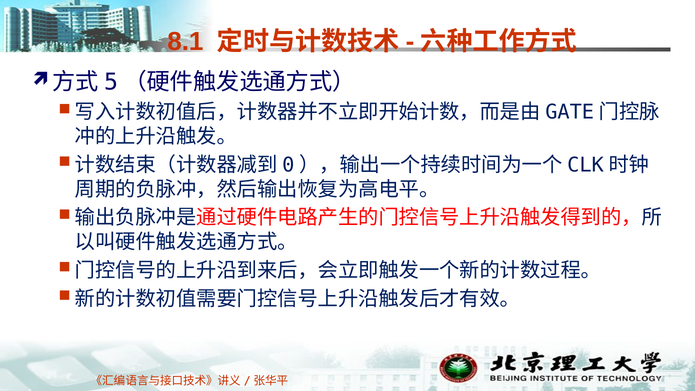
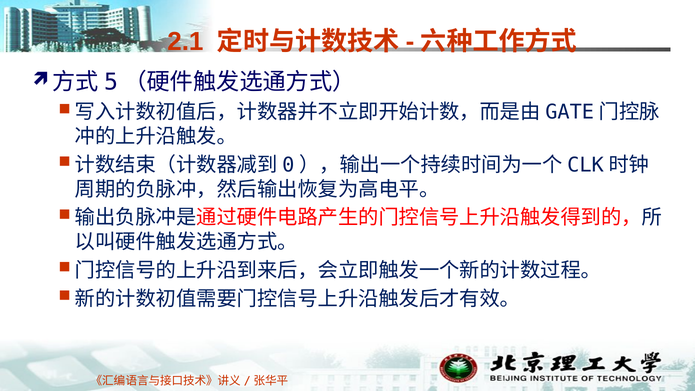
8.1: 8.1 -> 2.1
